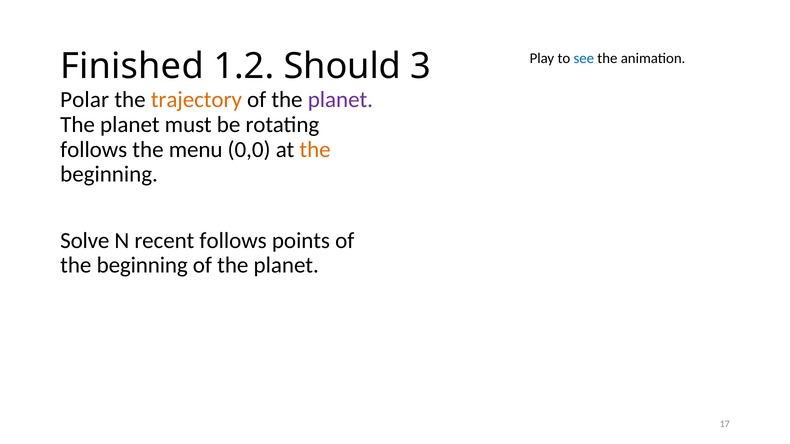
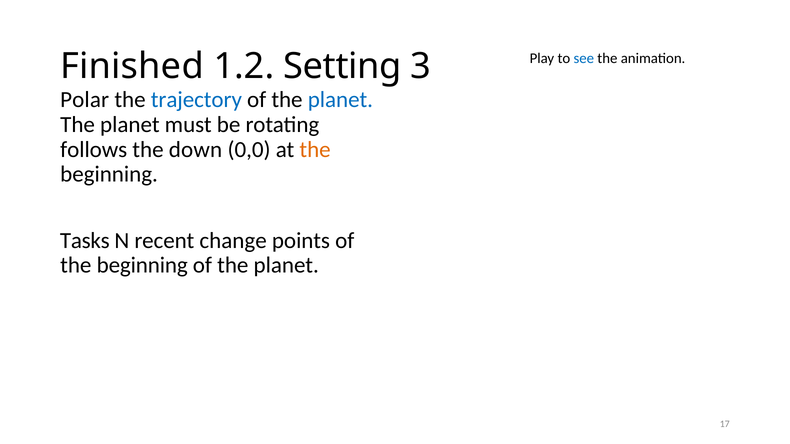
Should: Should -> Setting
trajectory colour: orange -> blue
planet at (340, 100) colour: purple -> blue
menu: menu -> down
Solve: Solve -> Tasks
recent follows: follows -> change
